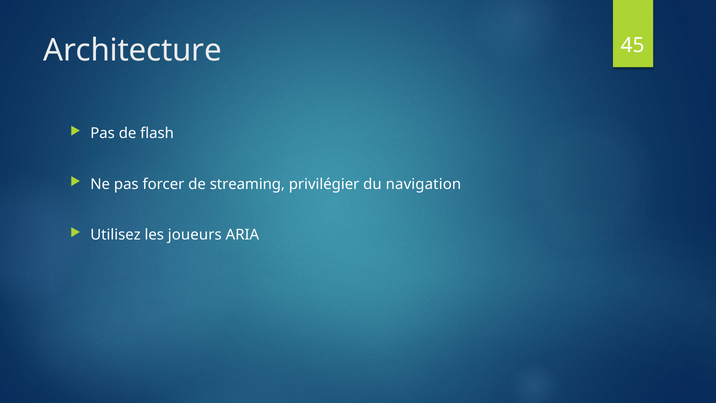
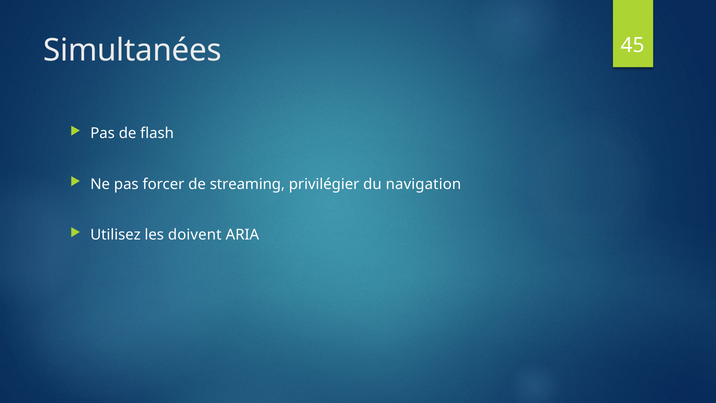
Architecture: Architecture -> Simultanées
joueurs: joueurs -> doivent
